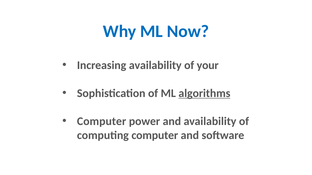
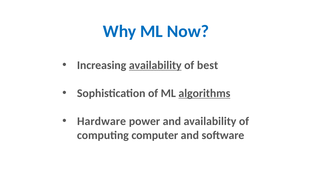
availability at (155, 65) underline: none -> present
your: your -> best
Computer at (102, 122): Computer -> Hardware
